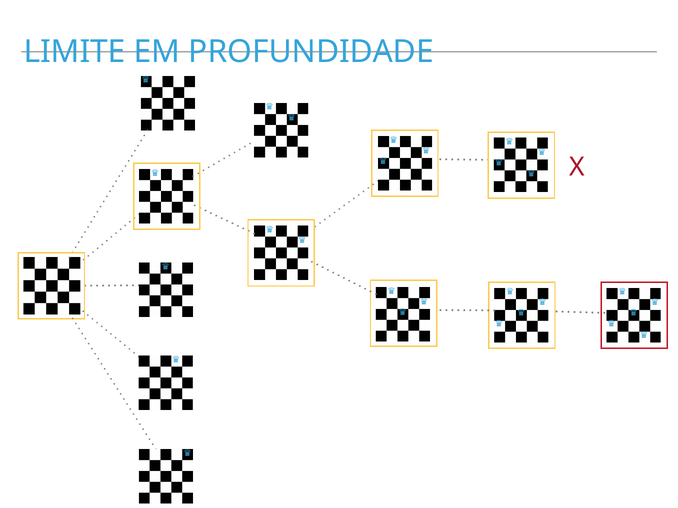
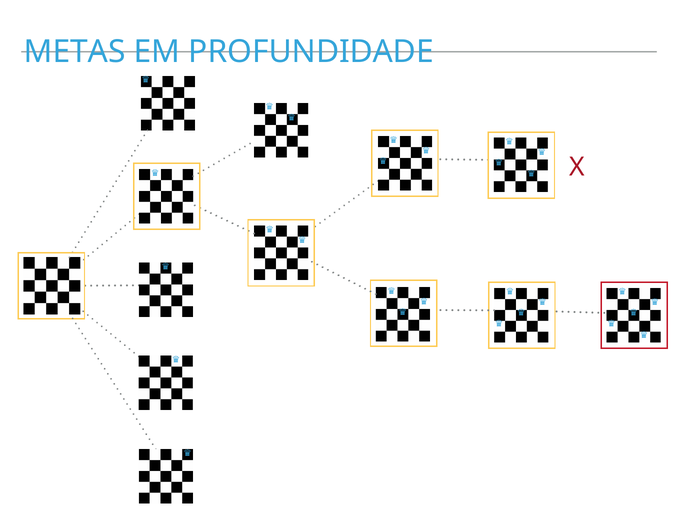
LIMITE: LIMITE -> METAS
